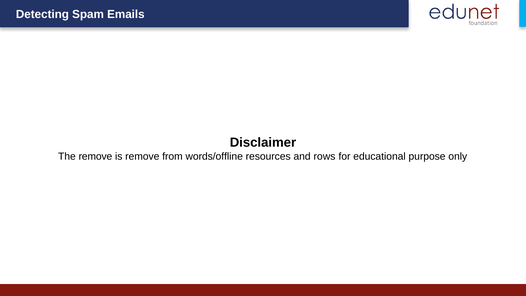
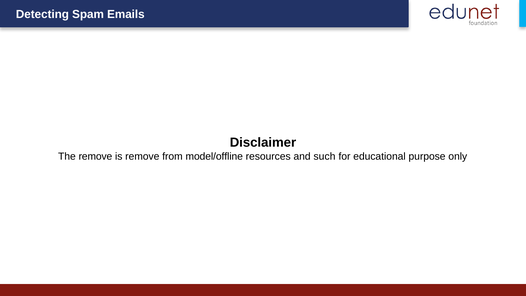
words/offline: words/offline -> model/offline
rows: rows -> such
